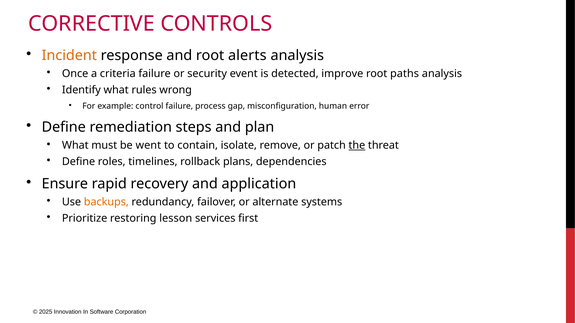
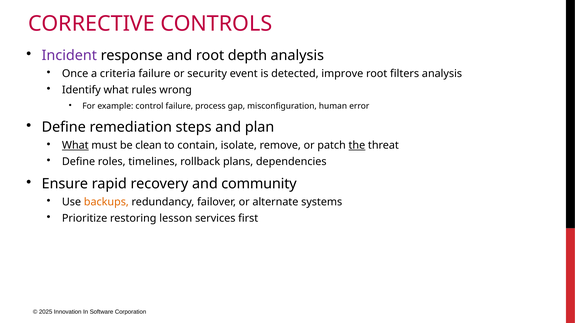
Incident colour: orange -> purple
alerts: alerts -> depth
paths: paths -> filters
What at (75, 145) underline: none -> present
went: went -> clean
application: application -> community
